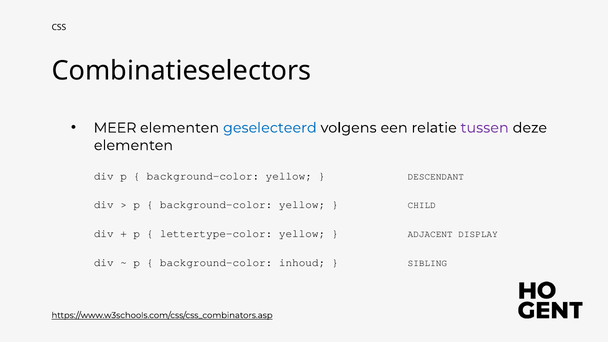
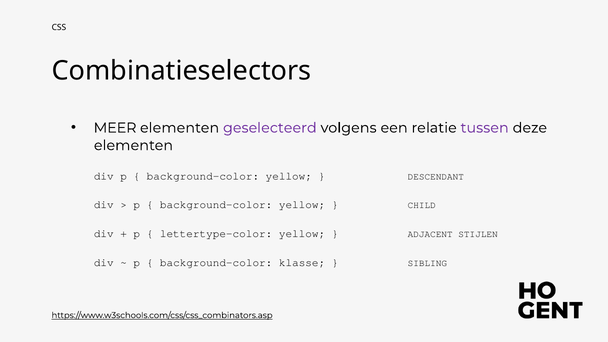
geselecteerd colour: blue -> purple
DISPLAY: DISPLAY -> STIJLEN
inhoud: inhoud -> klasse
